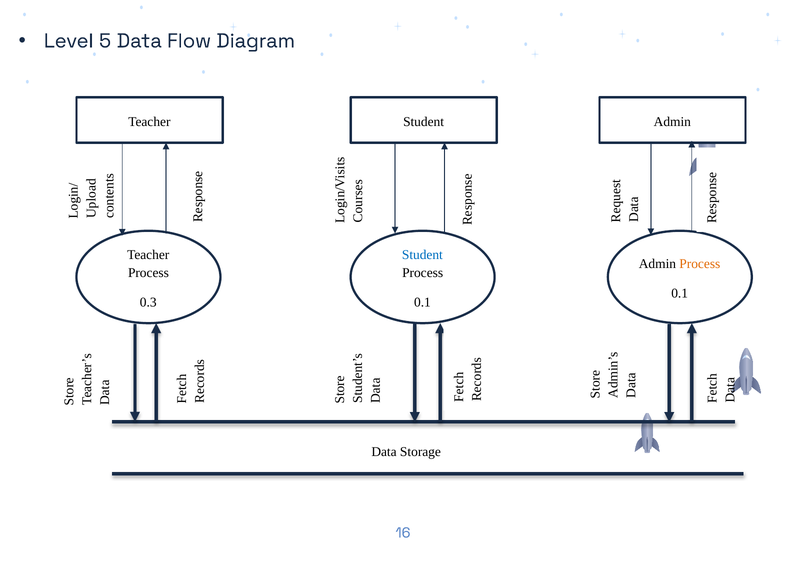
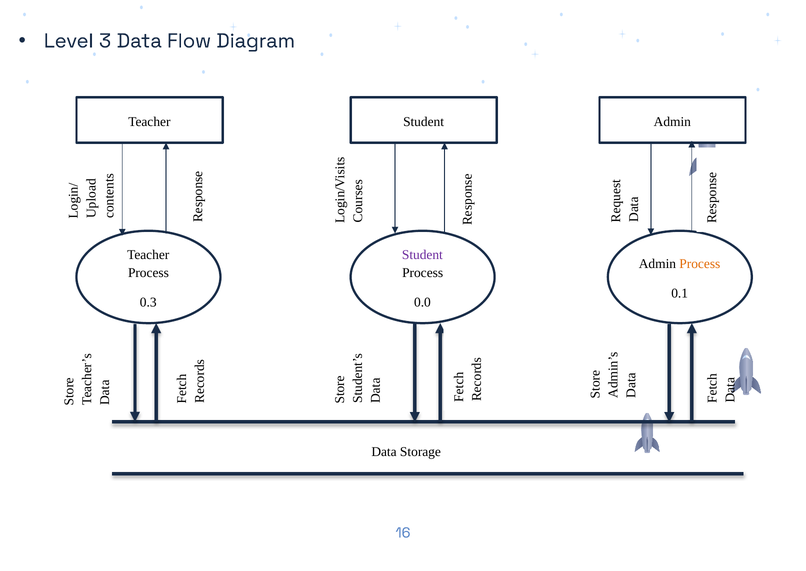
5: 5 -> 3
Student at (422, 255) colour: blue -> purple
0.1 at (422, 303): 0.1 -> 0.0
